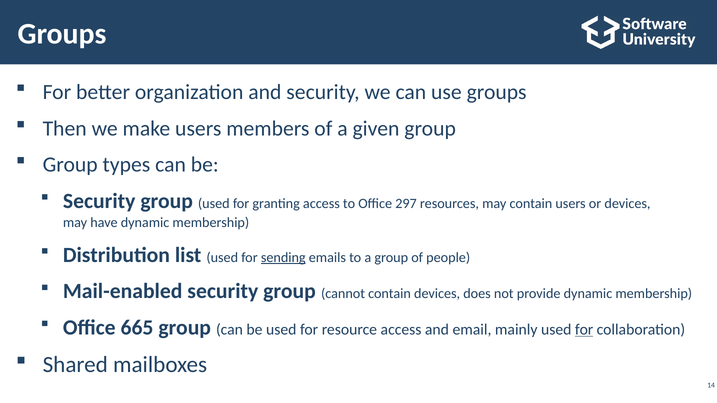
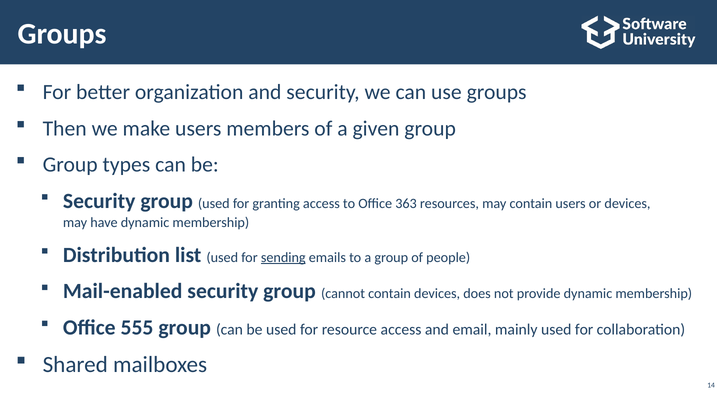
297: 297 -> 363
665: 665 -> 555
for at (584, 330) underline: present -> none
